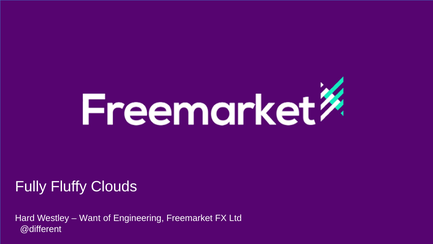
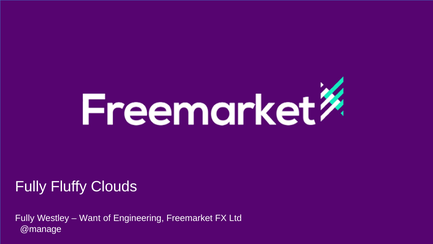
Hard at (25, 218): Hard -> Fully
@different: @different -> @manage
